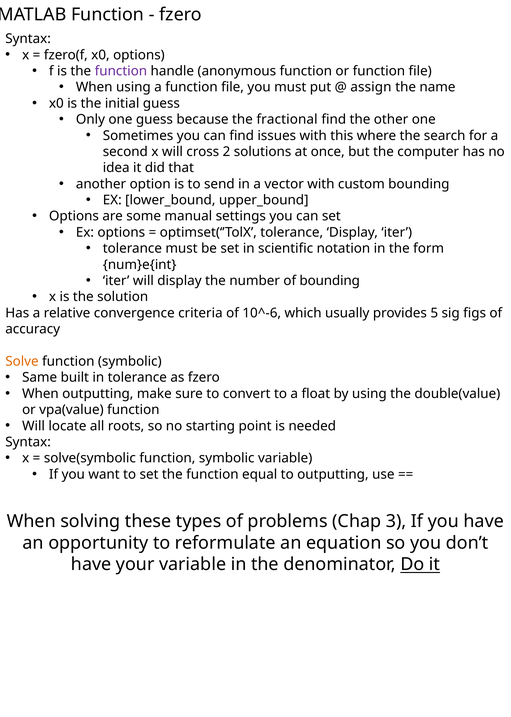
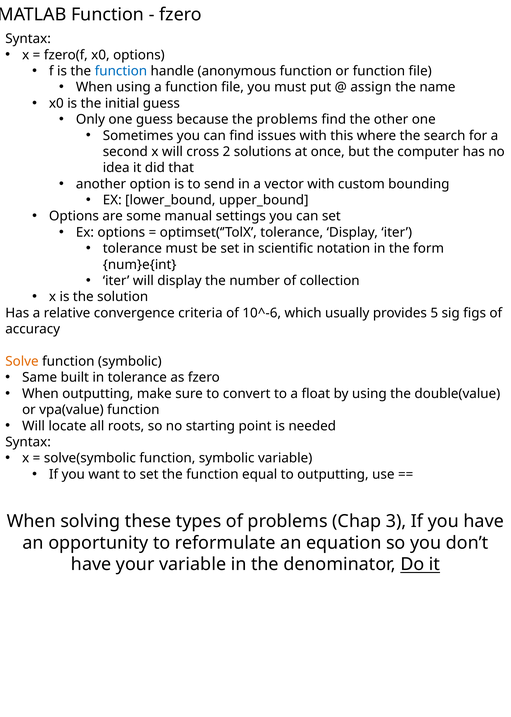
function at (121, 71) colour: purple -> blue
the fractional: fractional -> problems
of bounding: bounding -> collection
